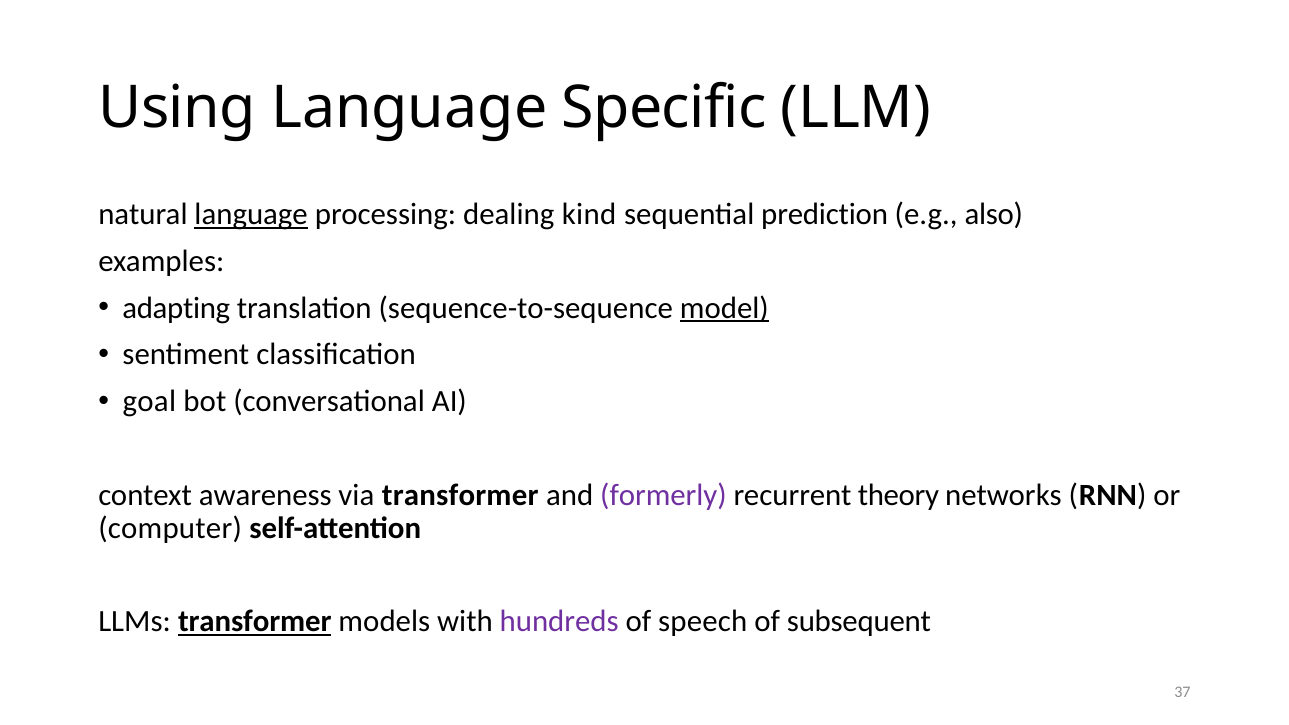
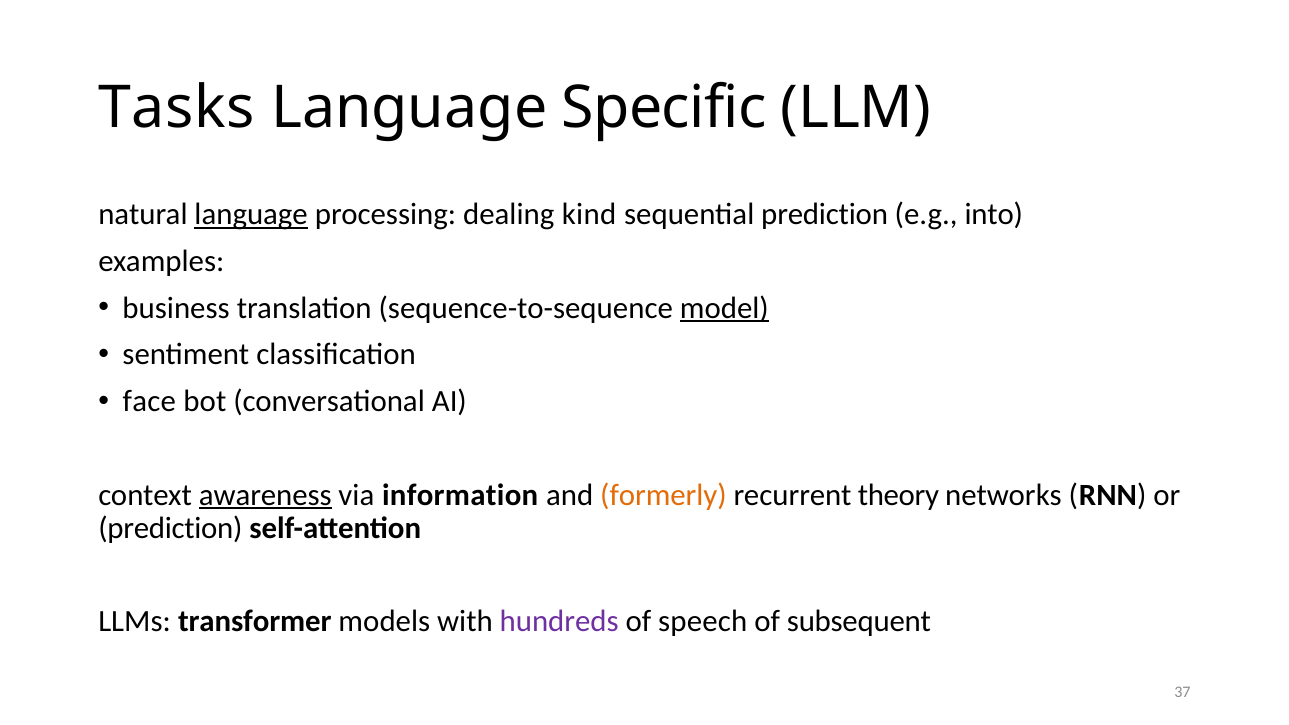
Using: Using -> Tasks
also: also -> into
adapting: adapting -> business
goal: goal -> face
awareness underline: none -> present
via transformer: transformer -> information
formerly colour: purple -> orange
computer at (170, 528): computer -> prediction
transformer at (255, 622) underline: present -> none
